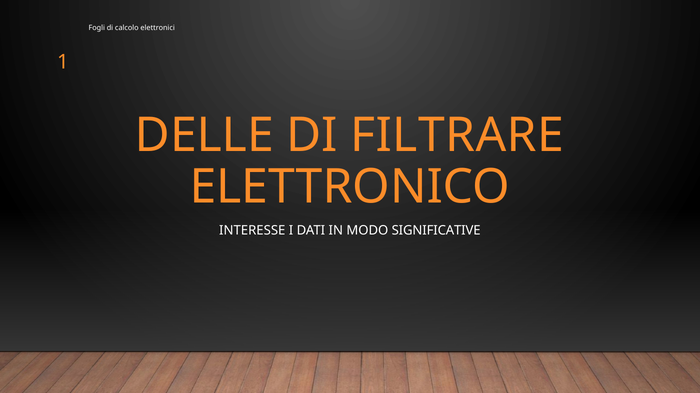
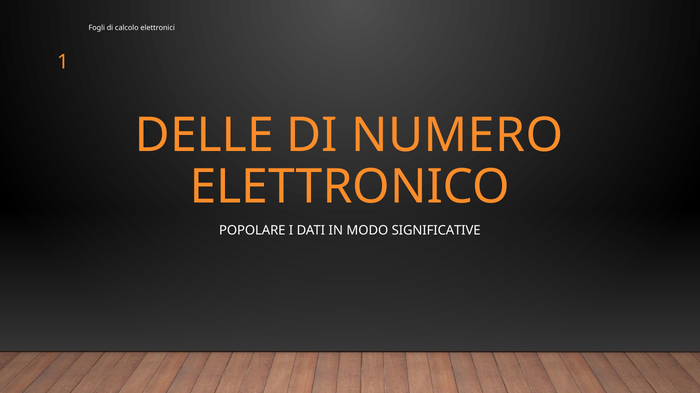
FILTRARE: FILTRARE -> NUMERO
INTERESSE: INTERESSE -> POPOLARE
